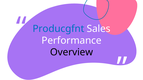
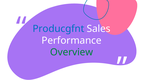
Overview colour: black -> green
